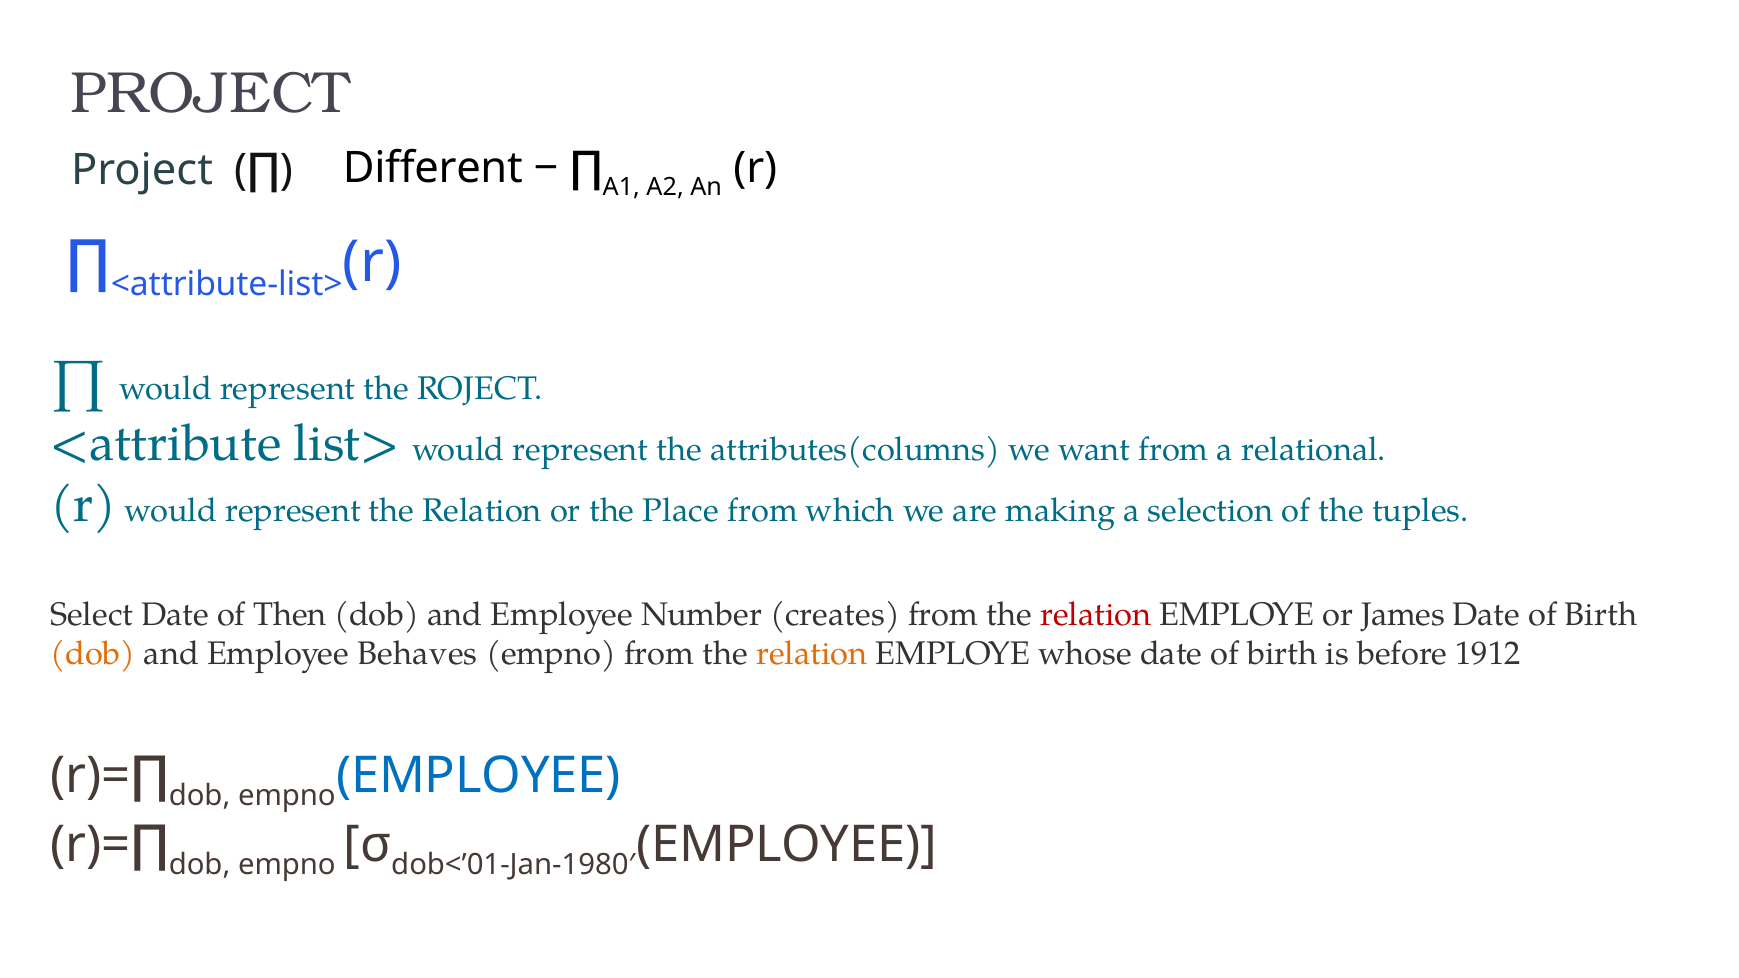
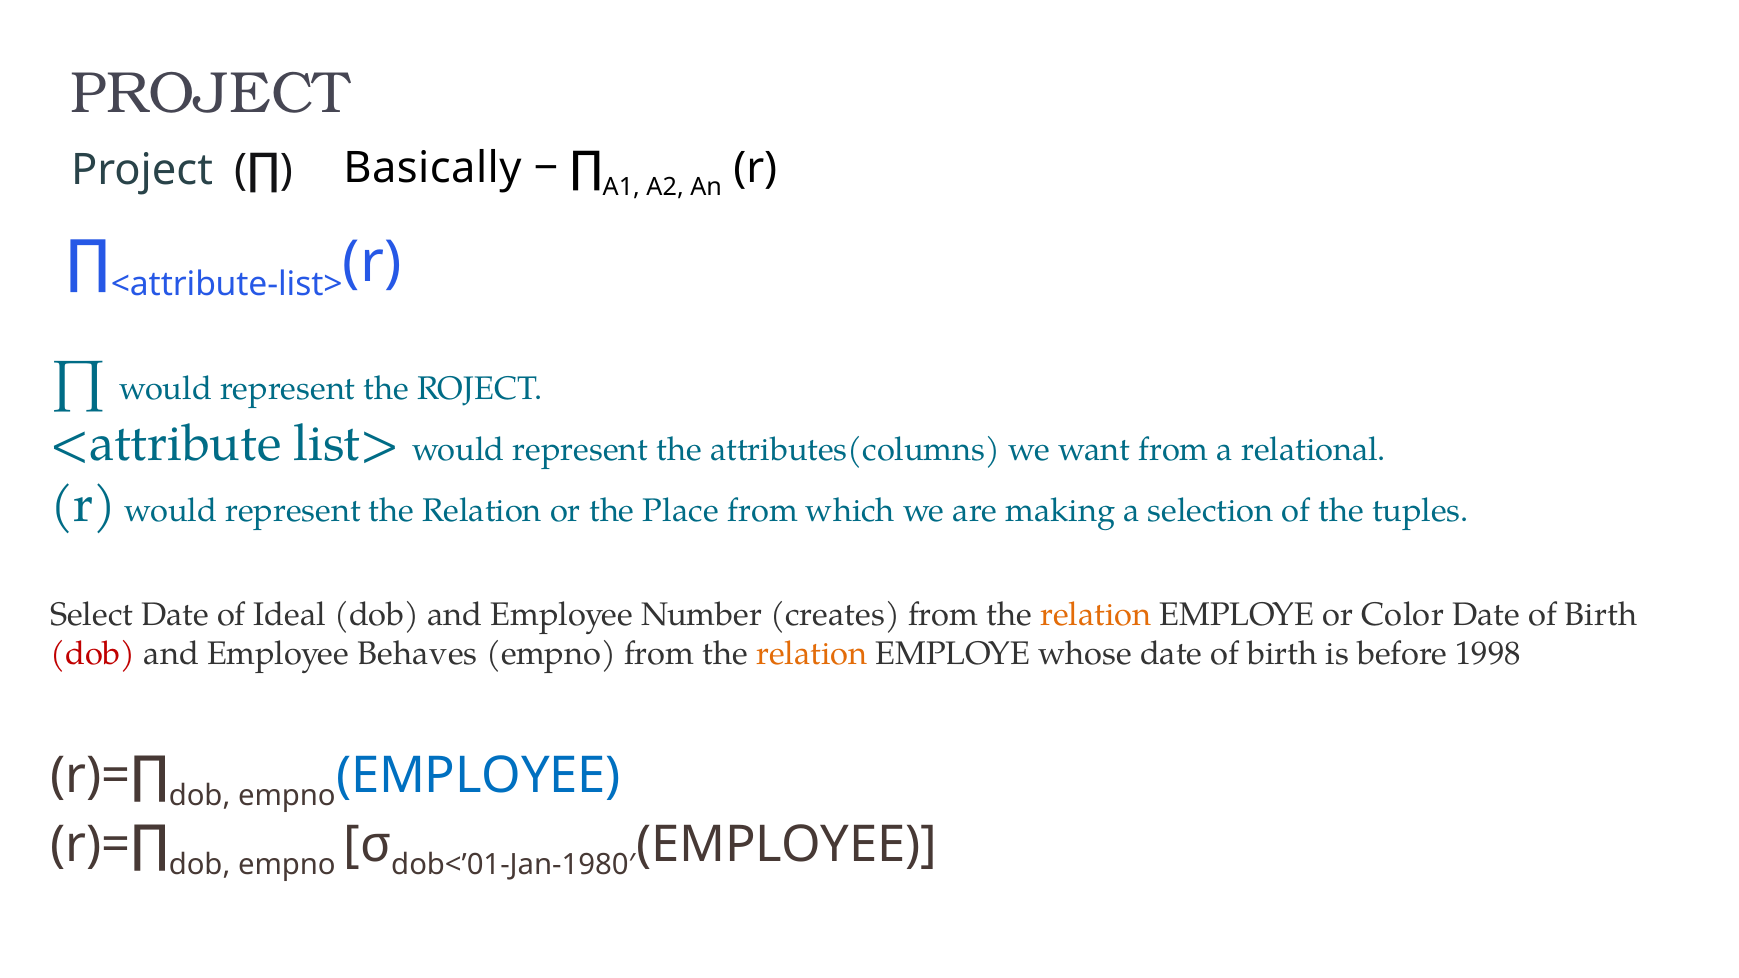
Different: Different -> Basically
Then: Then -> Ideal
relation at (1096, 615) colour: red -> orange
James: James -> Color
dob at (93, 654) colour: orange -> red
1912: 1912 -> 1998
